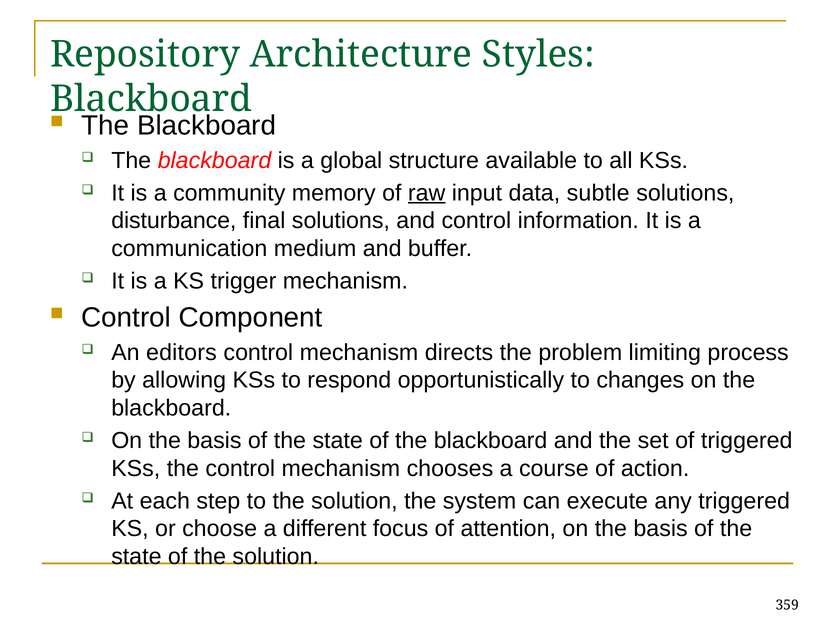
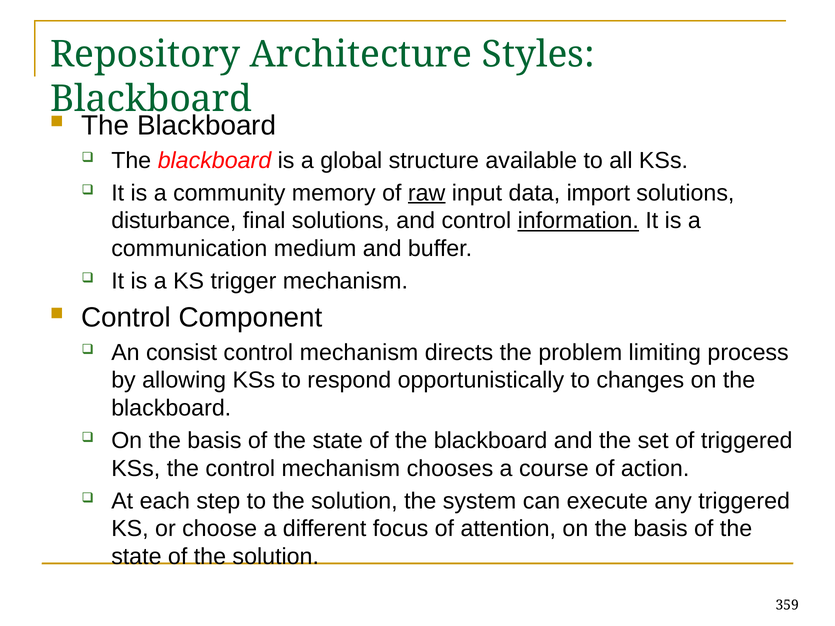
subtle: subtle -> import
information underline: none -> present
editors: editors -> consist
